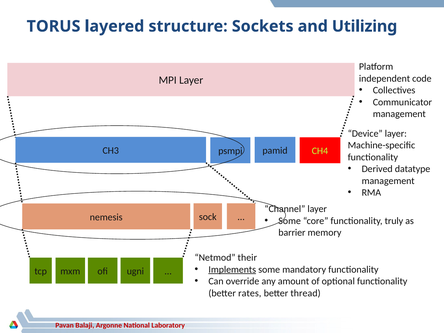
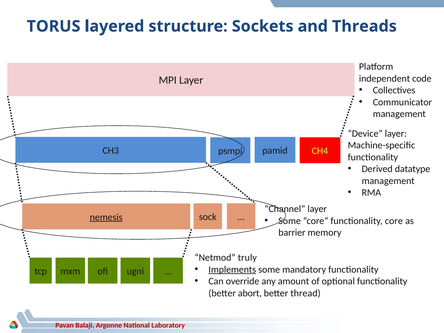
Utilizing: Utilizing -> Threads
nemesis underline: none -> present
functionality truly: truly -> core
their: their -> truly
rates: rates -> abort
